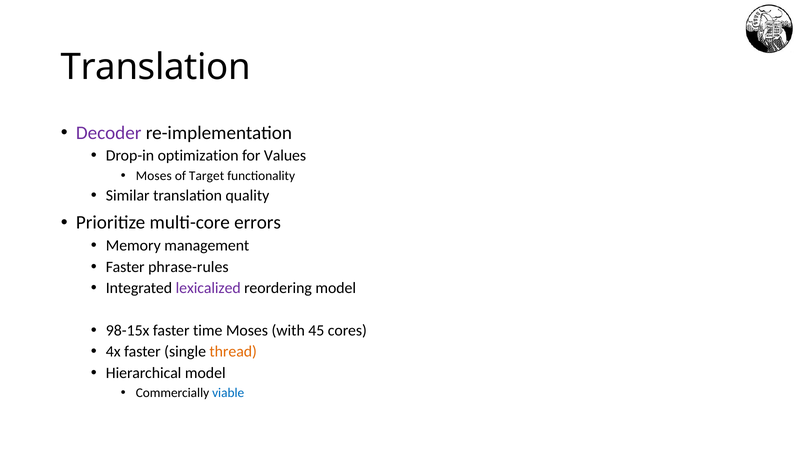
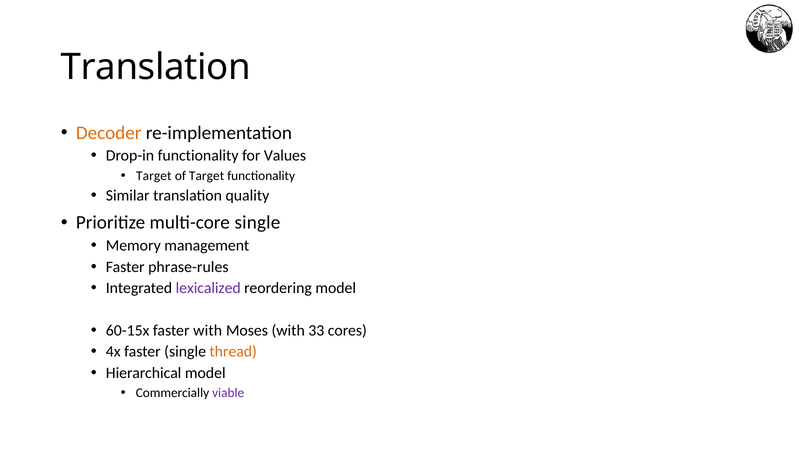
Decoder colour: purple -> orange
Drop-in optimization: optimization -> functionality
Moses at (154, 176): Moses -> Target
multi-core errors: errors -> single
98-15x: 98-15x -> 60-15x
faster time: time -> with
45: 45 -> 33
viable colour: blue -> purple
